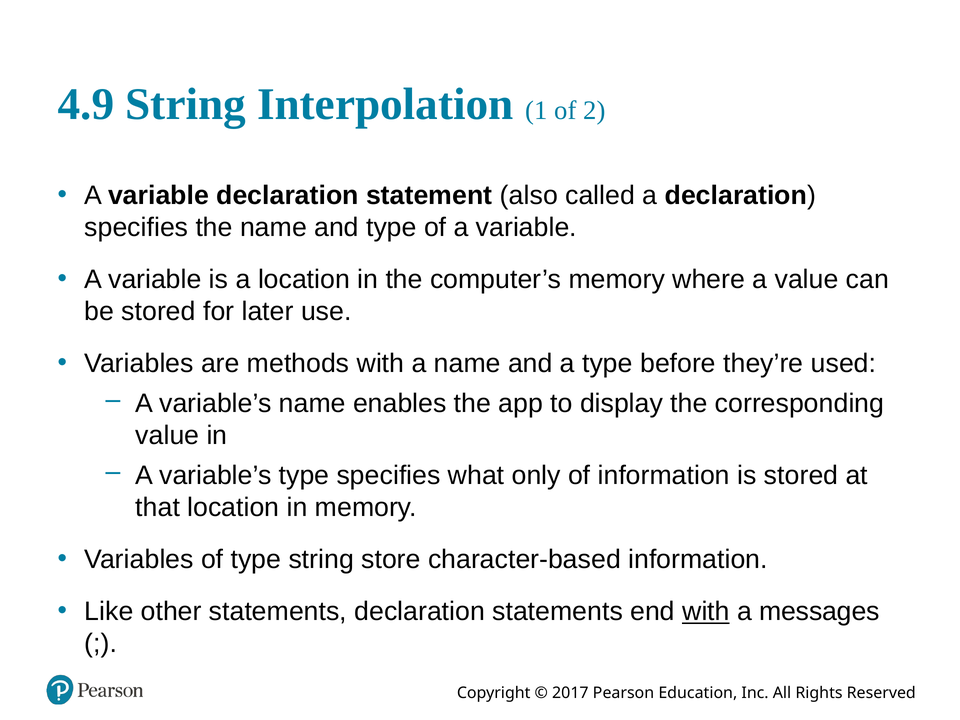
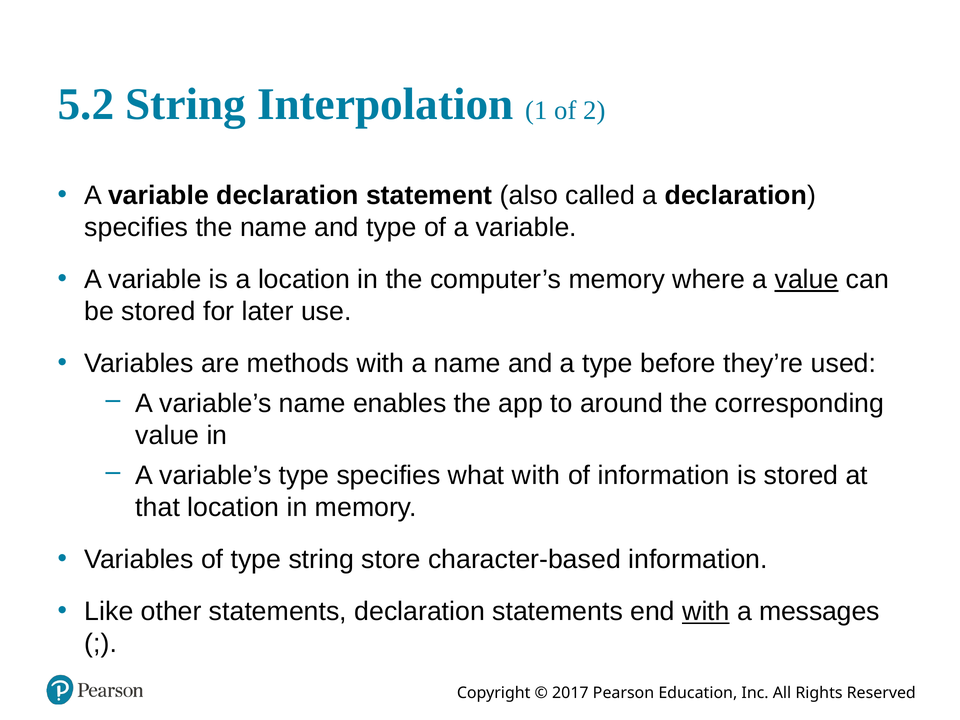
4.9: 4.9 -> 5.2
value at (807, 279) underline: none -> present
display: display -> around
what only: only -> with
